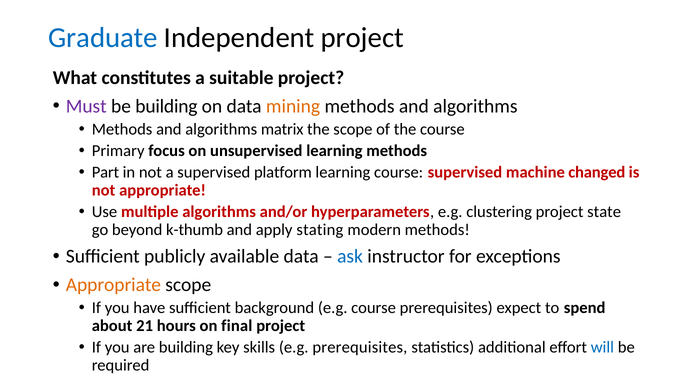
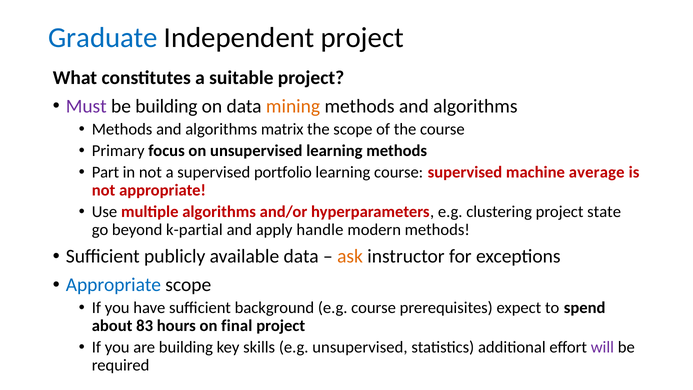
platform: platform -> portfolio
changed: changed -> average
k-thumb: k-thumb -> k-partial
stating: stating -> handle
ask colour: blue -> orange
Appropriate at (113, 285) colour: orange -> blue
21: 21 -> 83
e.g prerequisites: prerequisites -> unsupervised
will colour: blue -> purple
